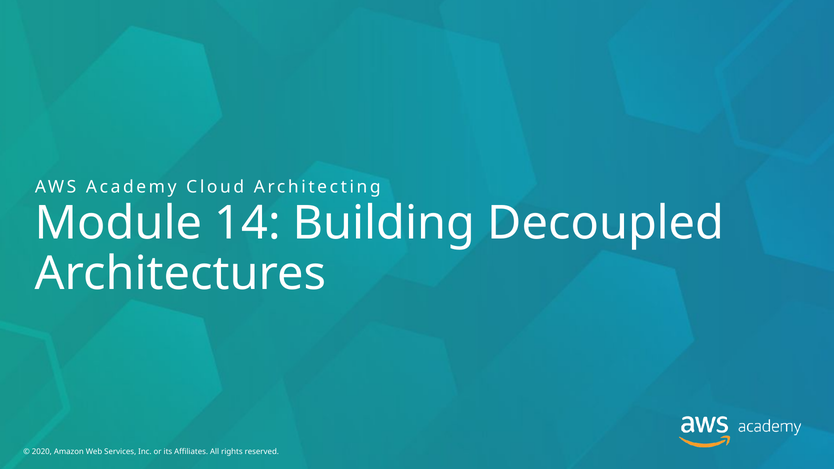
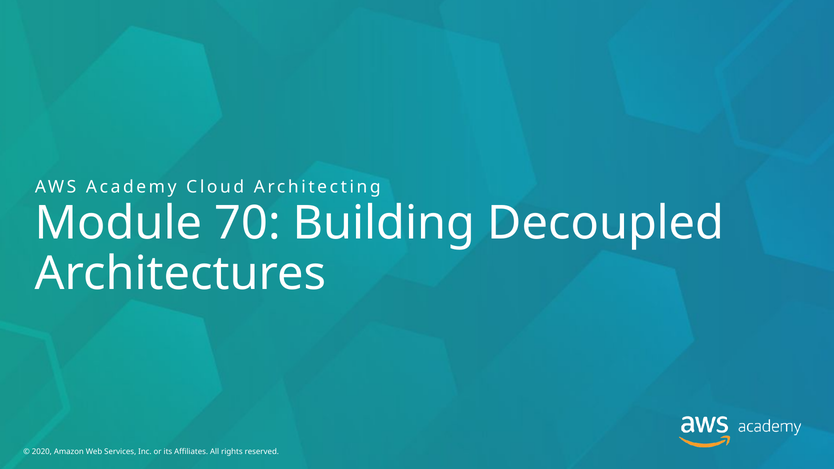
14: 14 -> 70
